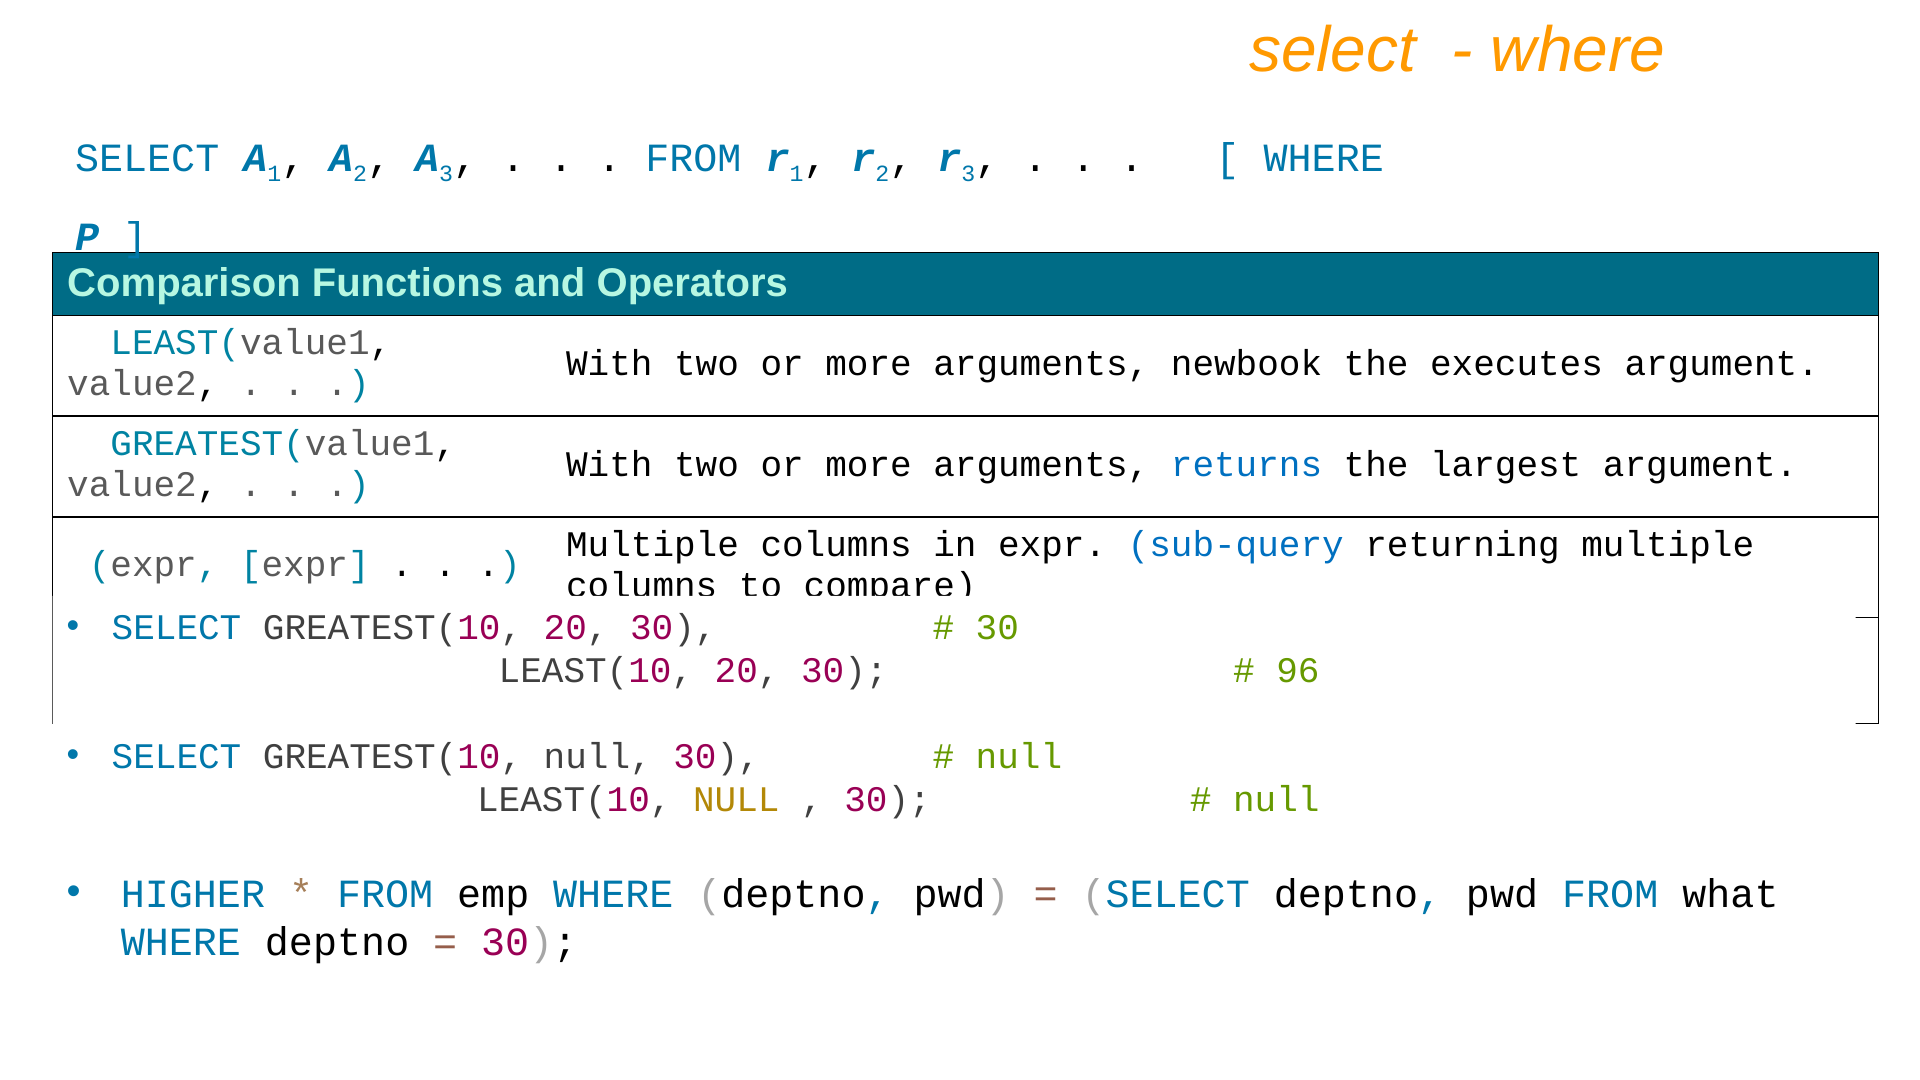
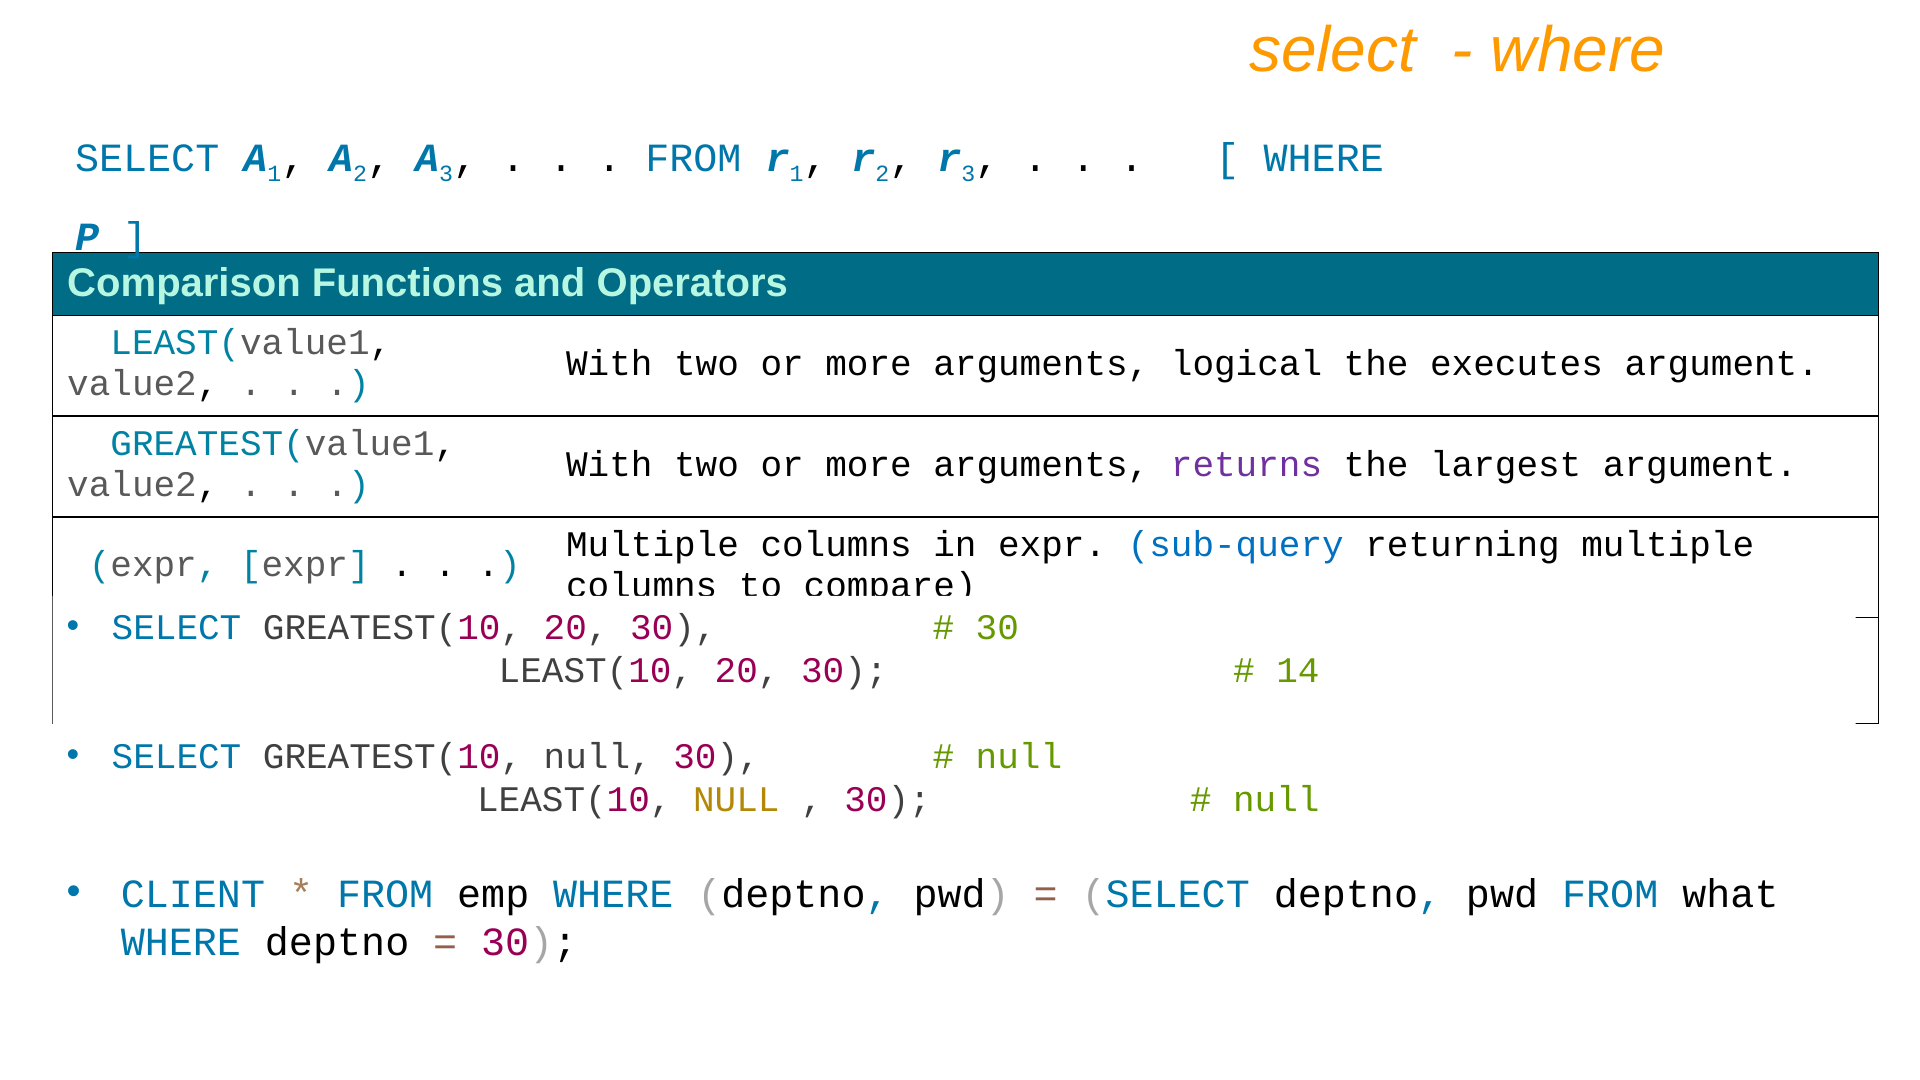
newbook: newbook -> logical
returns at (1247, 464) colour: blue -> purple
96: 96 -> 14
HIGHER: HIGHER -> CLIENT
